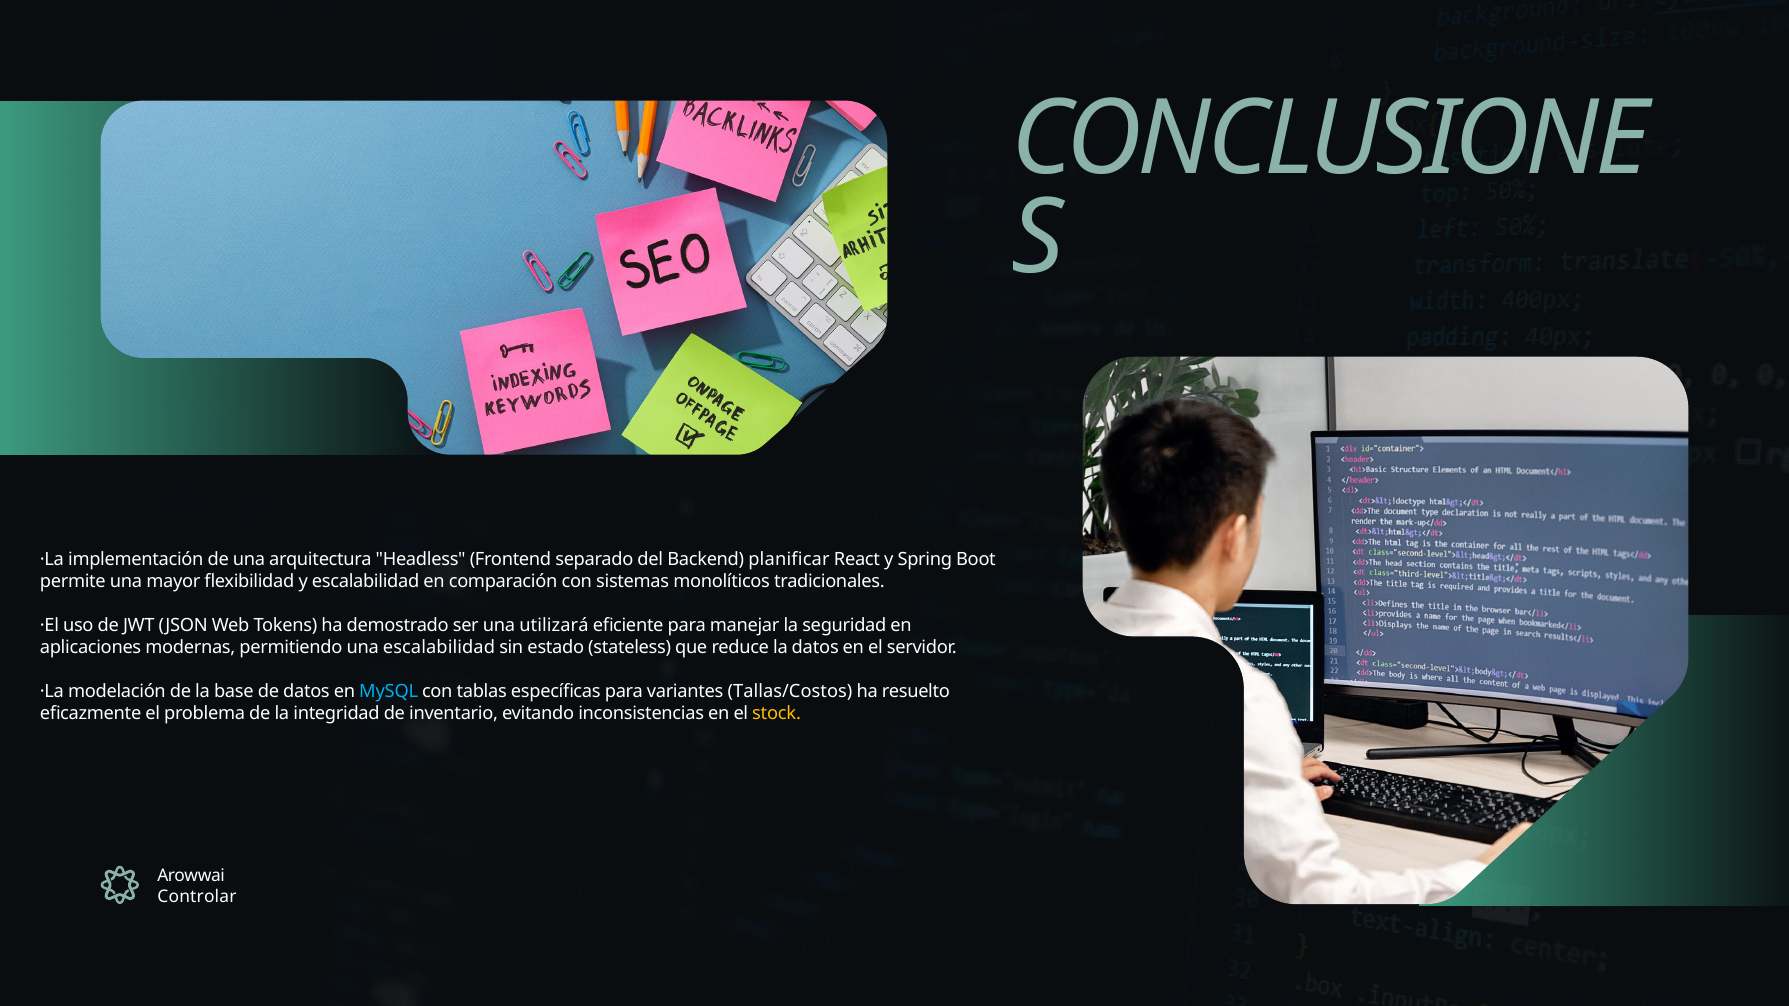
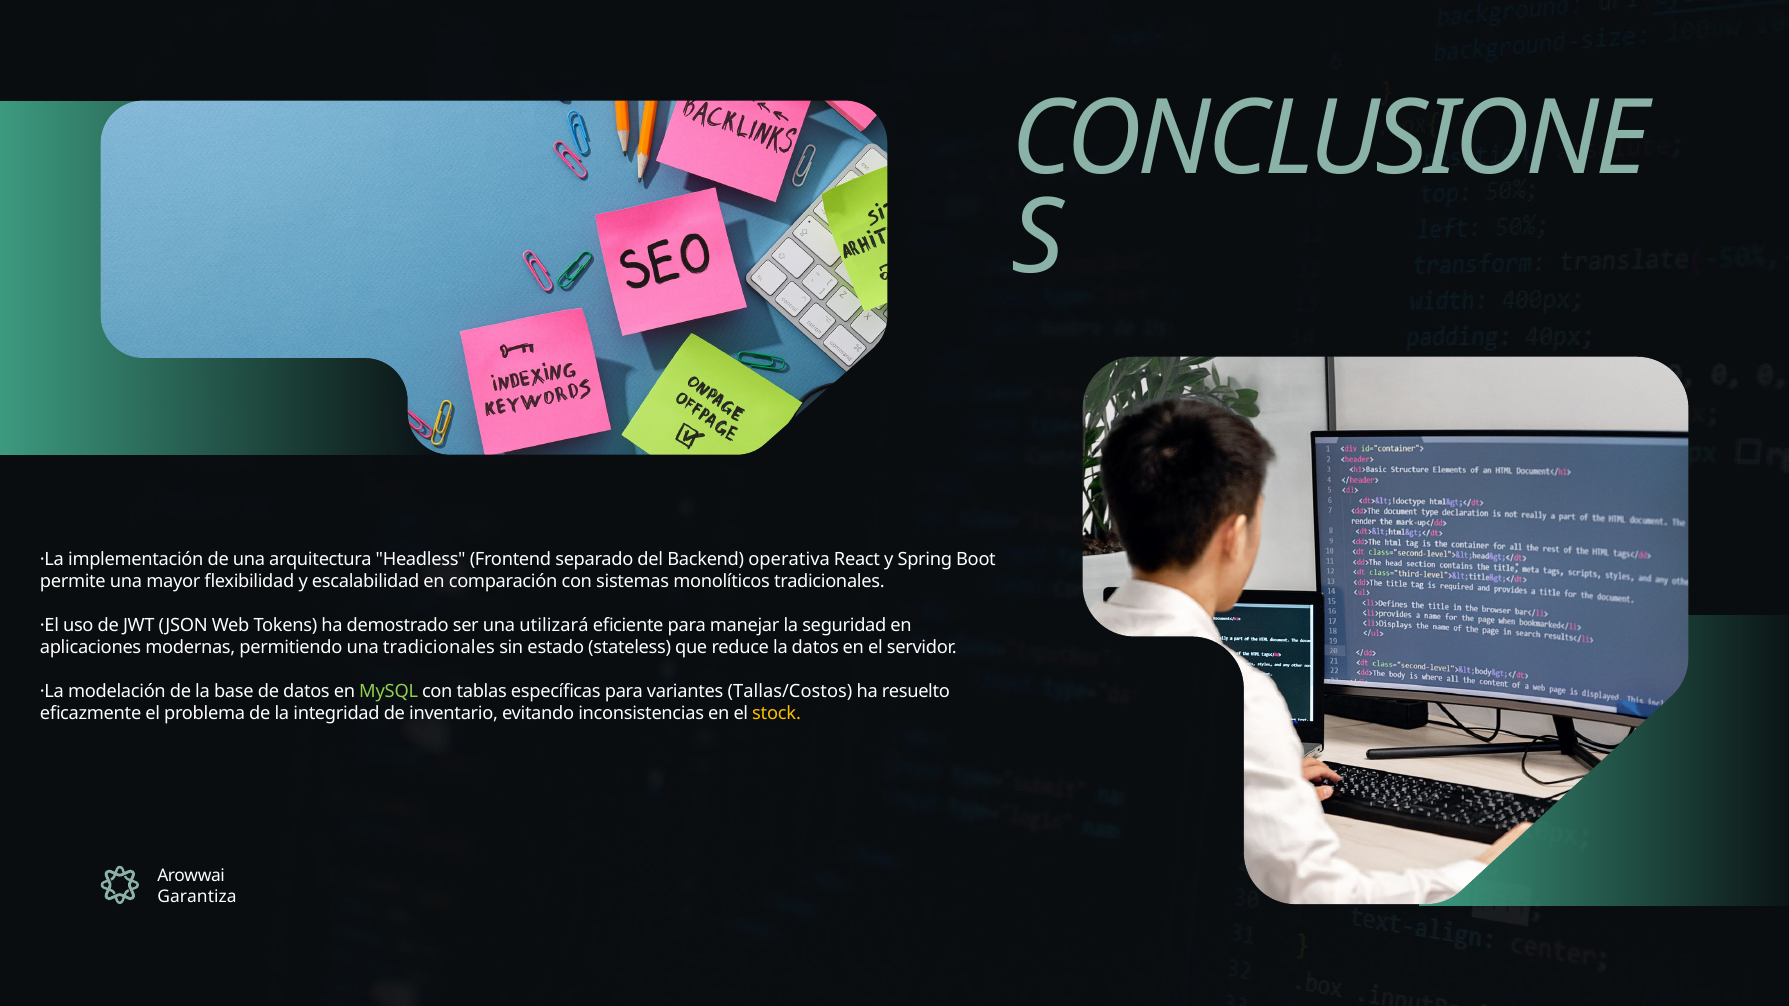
planificar: planificar -> operativa
una escalabilidad: escalabilidad -> tradicionales
MySQL colour: light blue -> light green
Controlar: Controlar -> Garantiza
